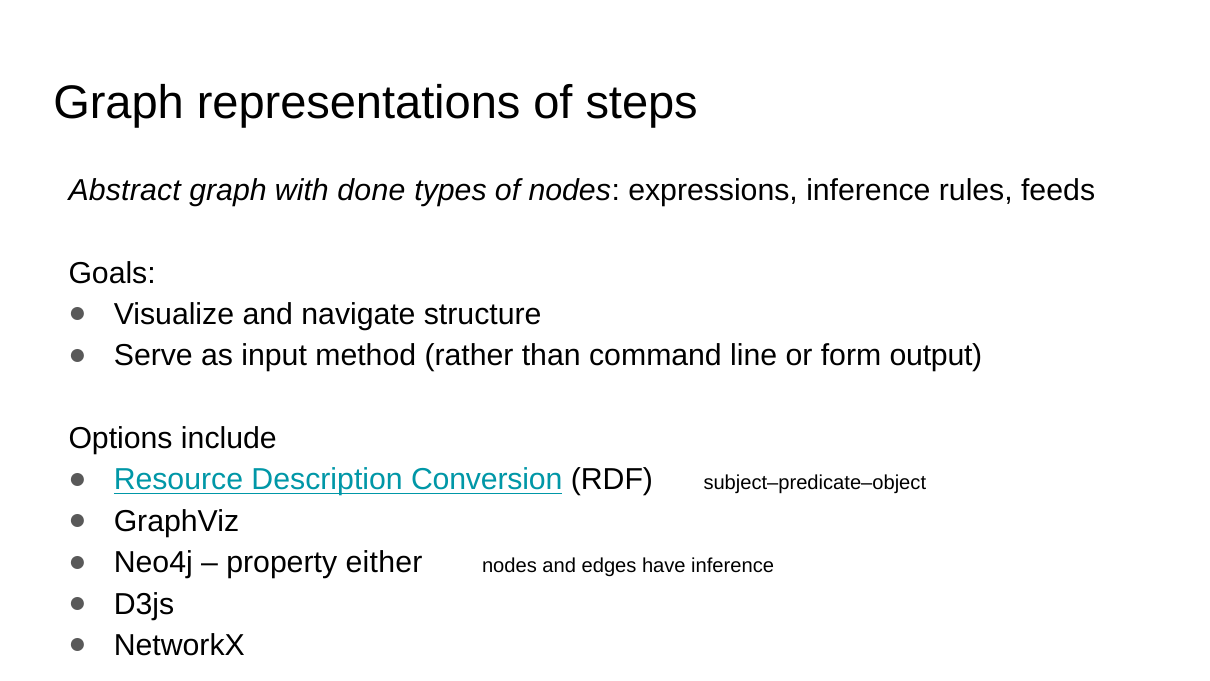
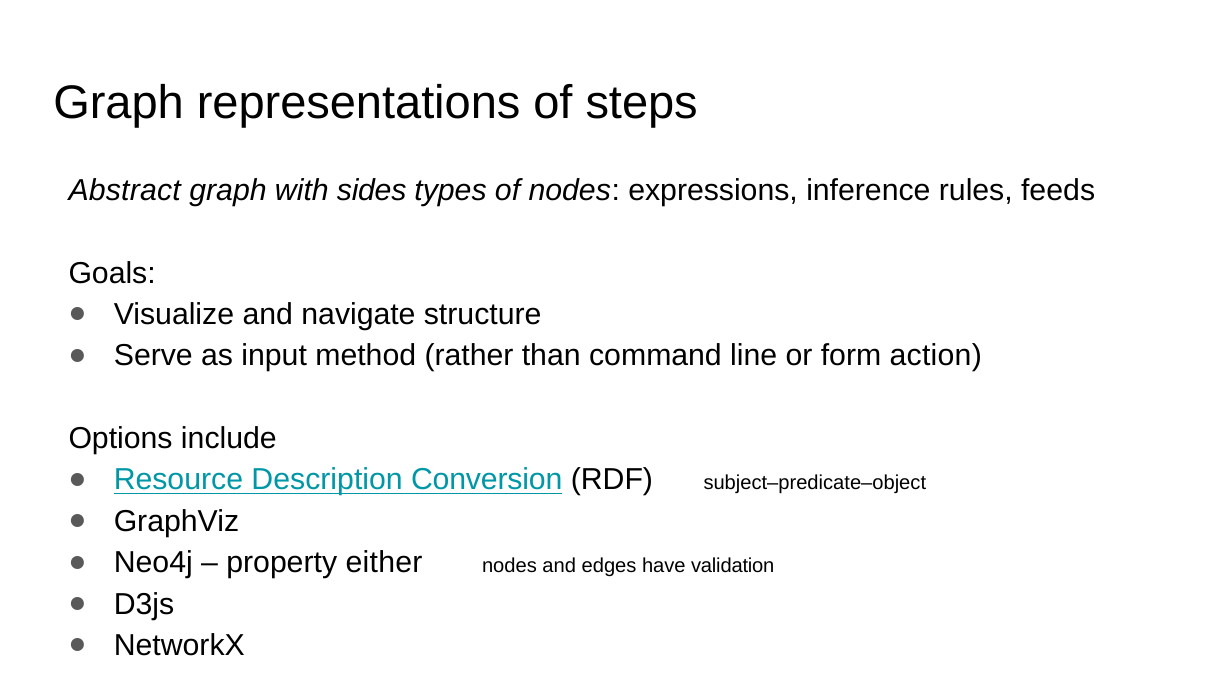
done: done -> sides
output: output -> action
have inference: inference -> validation
